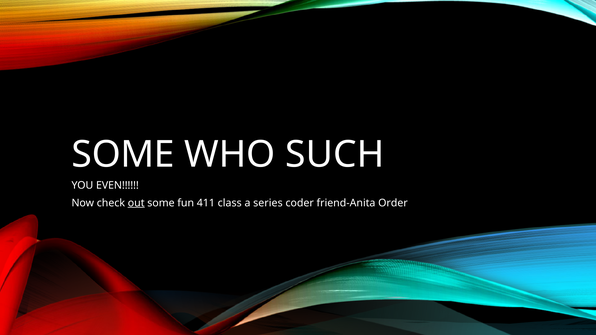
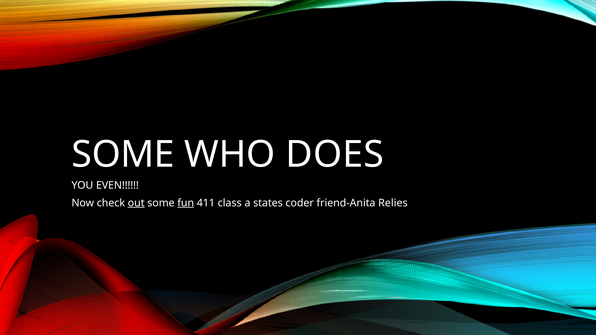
SUCH: SUCH -> DOES
fun underline: none -> present
series: series -> states
Order: Order -> Relies
